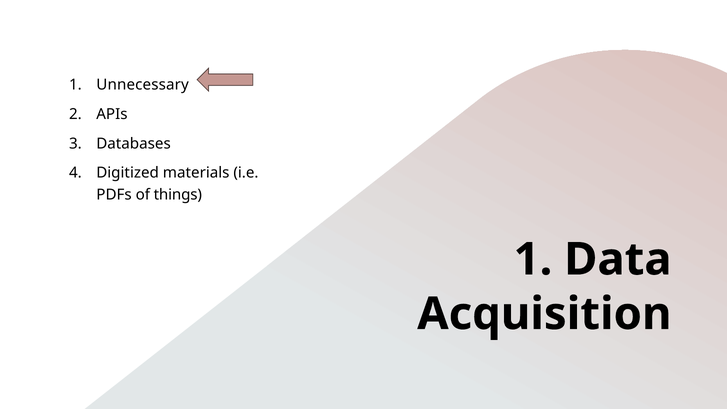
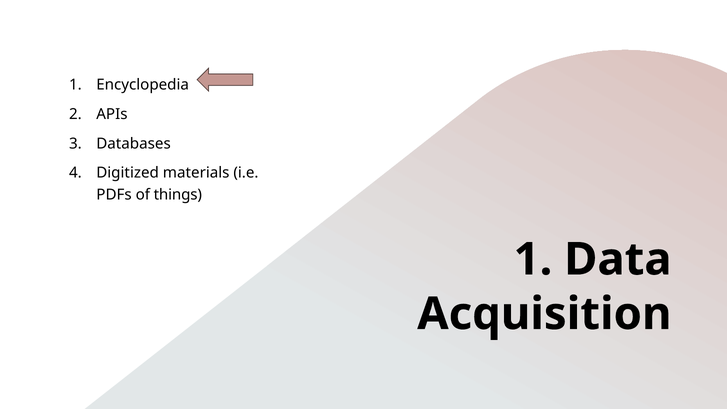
Unnecessary: Unnecessary -> Encyclopedia
